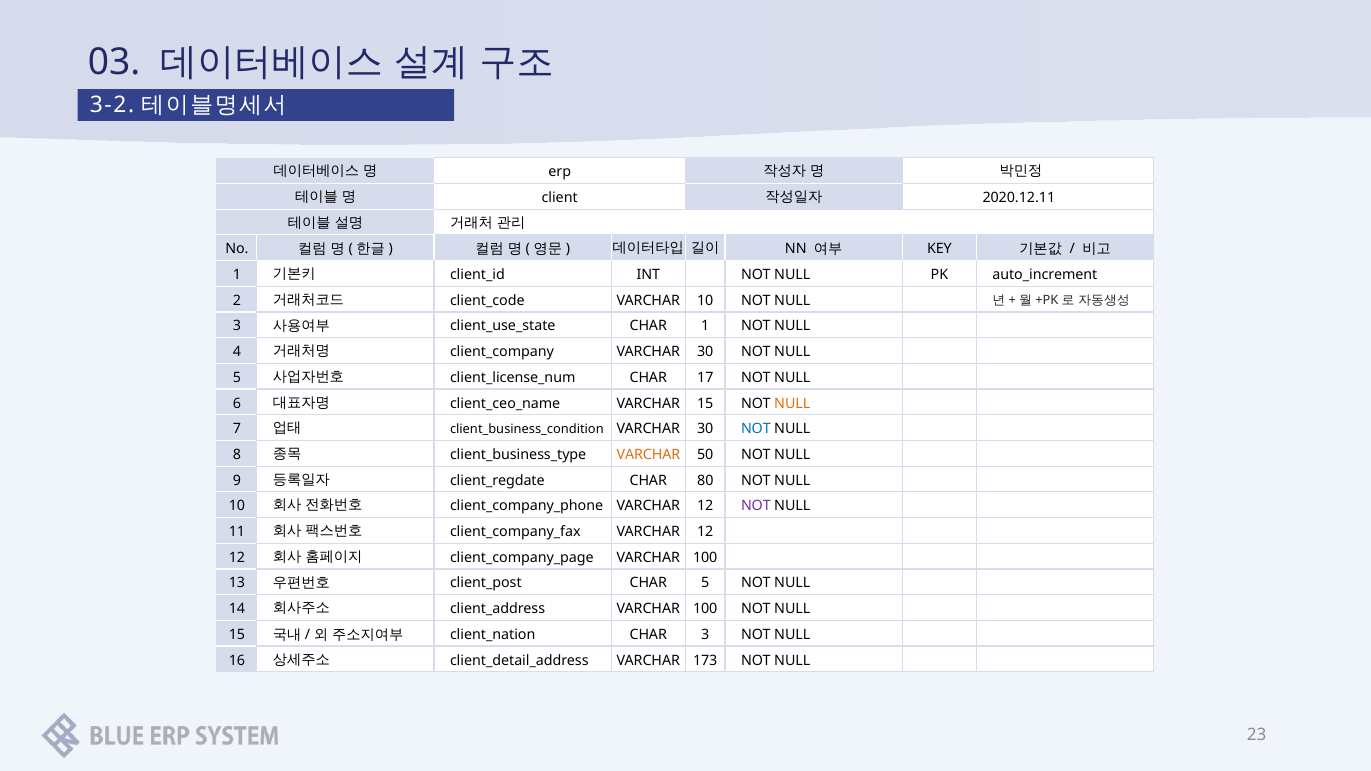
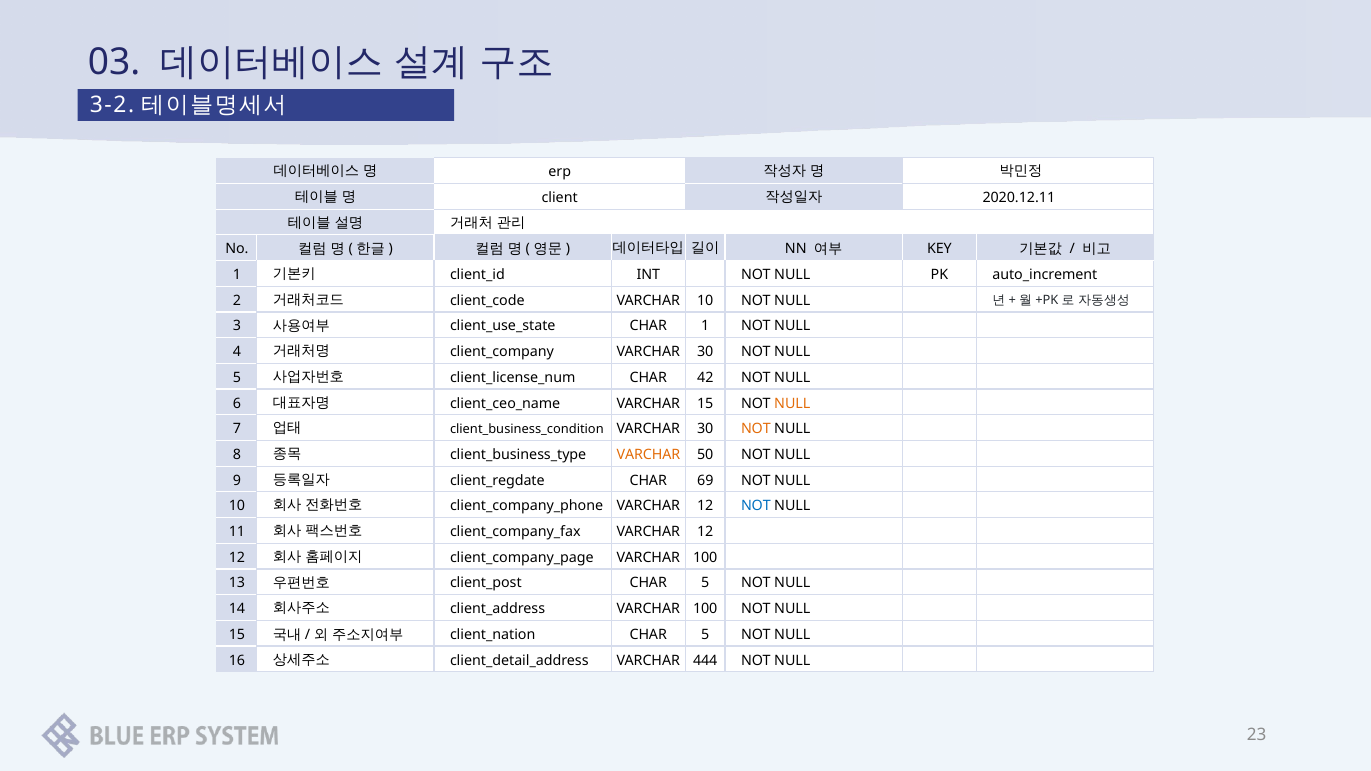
17: 17 -> 42
NOT at (756, 429) colour: blue -> orange
80: 80 -> 69
NOT at (756, 506) colour: purple -> blue
3 at (705, 635): 3 -> 5
173: 173 -> 444
